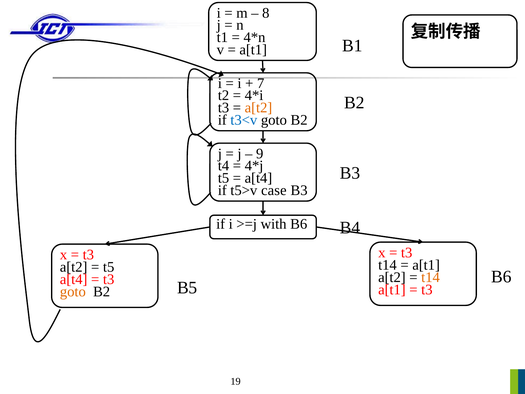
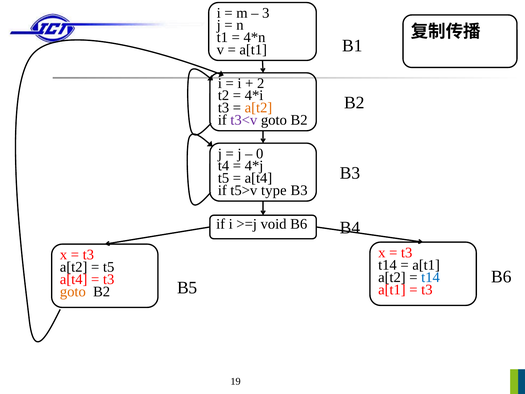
8: 8 -> 3
7: 7 -> 2
t3<v colour: blue -> purple
9: 9 -> 0
case: case -> type
with: with -> void
t14 at (431, 277) colour: orange -> blue
